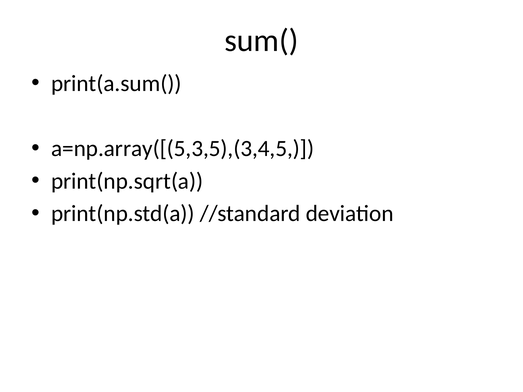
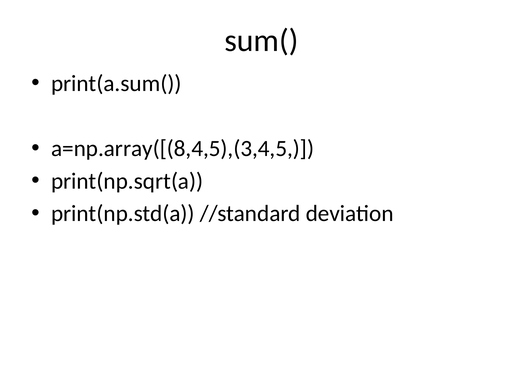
a=np.array([(5,3,5),(3,4,5: a=np.array([(5,3,5),(3,4,5 -> a=np.array([(8,4,5),(3,4,5
